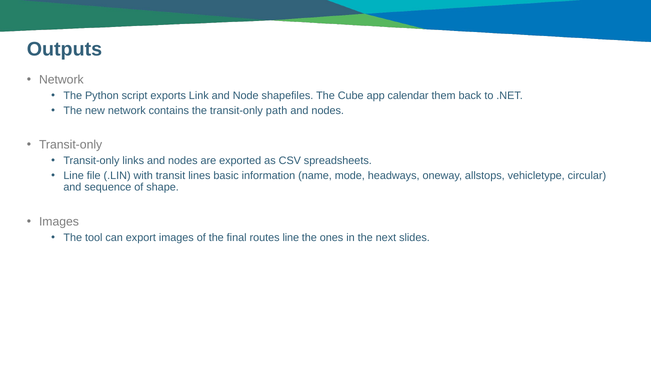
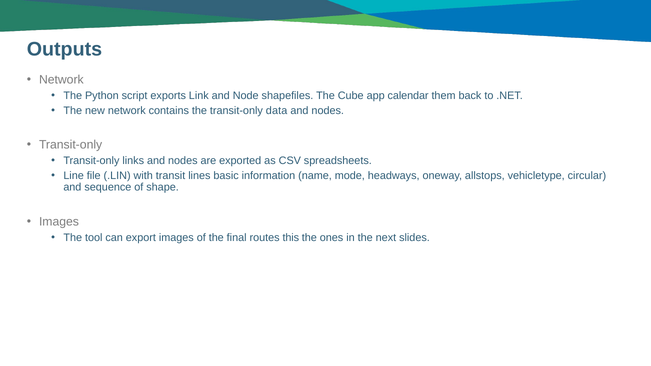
path: path -> data
routes line: line -> this
